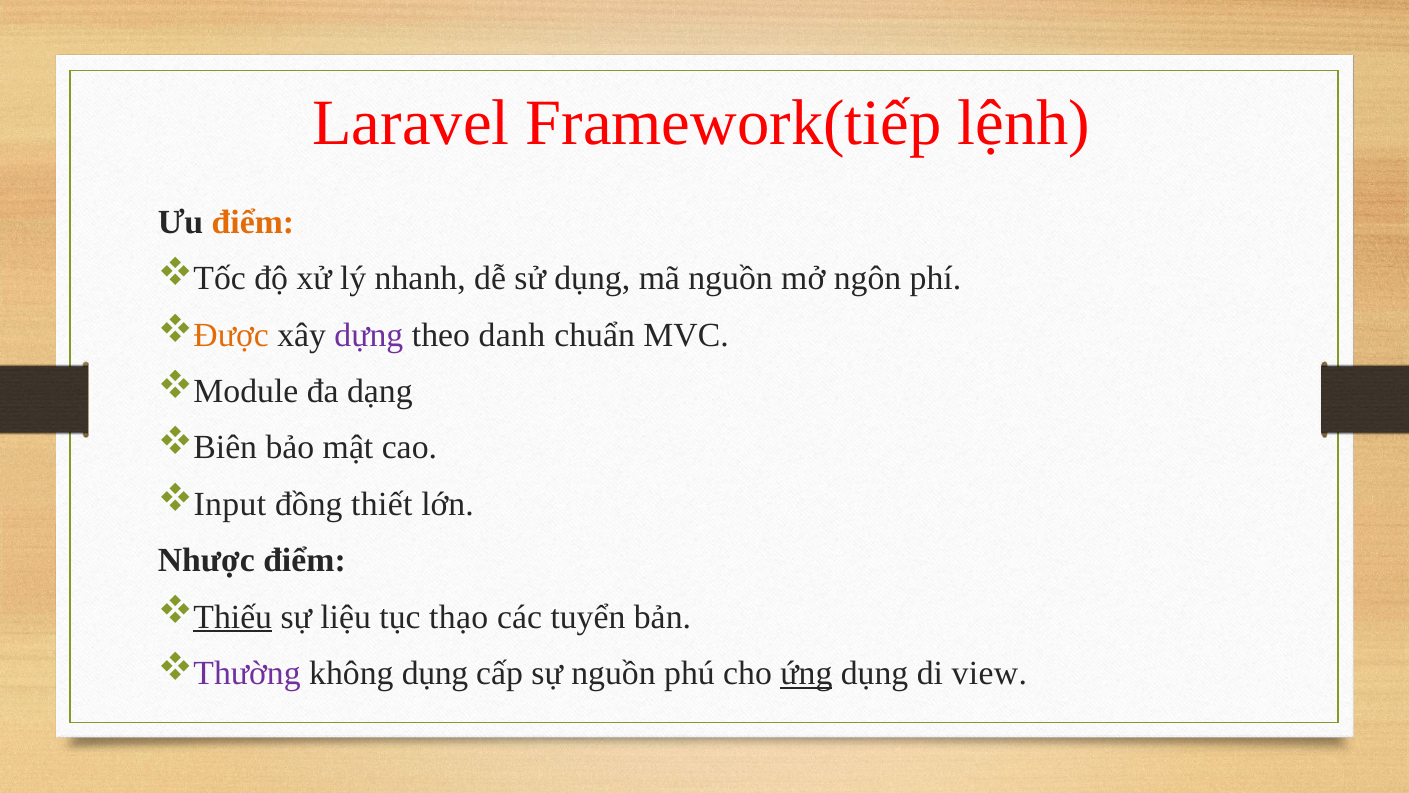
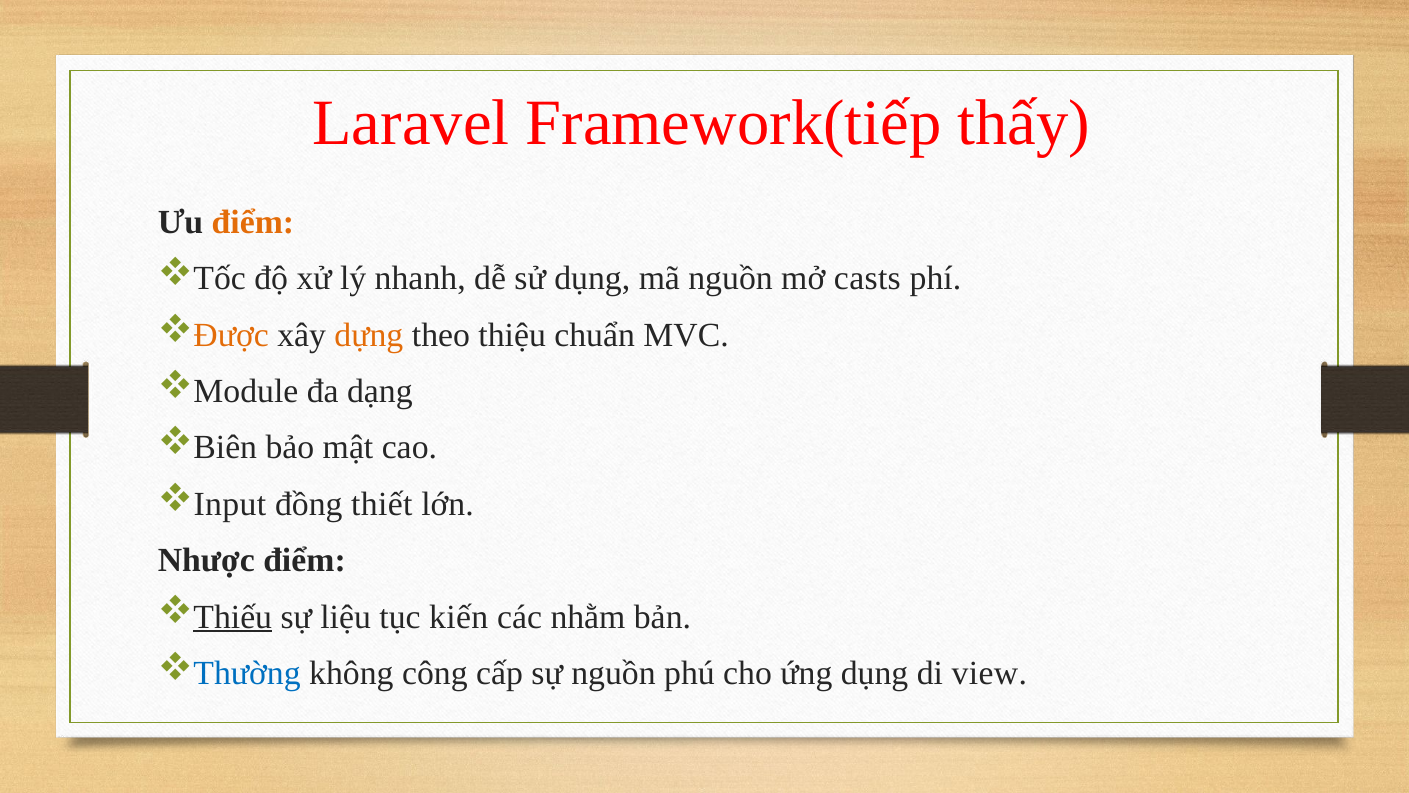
lệnh: lệnh -> thấy
ngôn: ngôn -> casts
dựng colour: purple -> orange
danh: danh -> thiệu
thạo: thạo -> kiến
tuyển: tuyển -> nhằm
Thường colour: purple -> blue
không dụng: dụng -> công
ứng underline: present -> none
